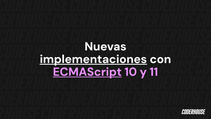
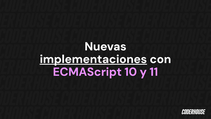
ECMAScript underline: present -> none
